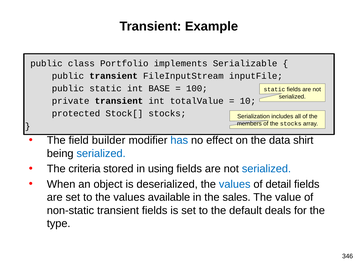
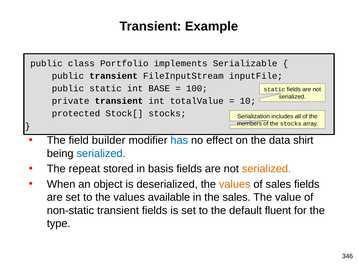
criteria: criteria -> repeat
using: using -> basis
serialized at (266, 169) colour: blue -> orange
values at (235, 184) colour: blue -> orange
of detail: detail -> sales
deals: deals -> fluent
